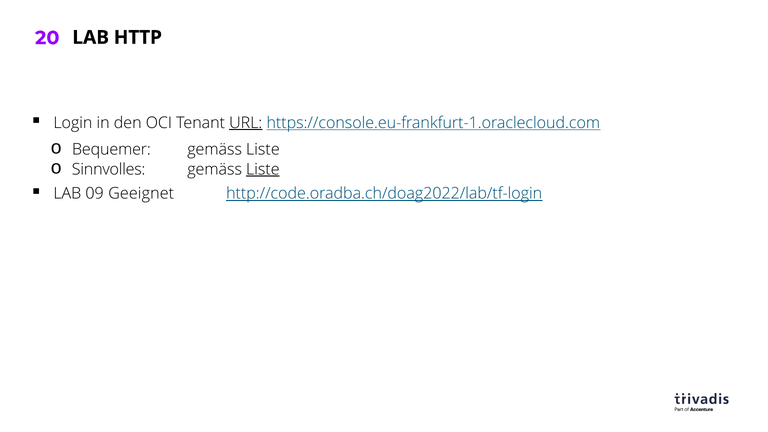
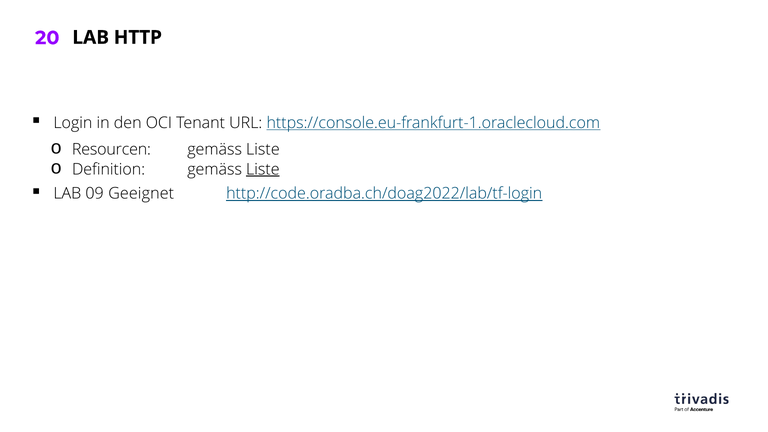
URL underline: present -> none
Bequemer: Bequemer -> Resourcen
Sinnvolles: Sinnvolles -> Definition
